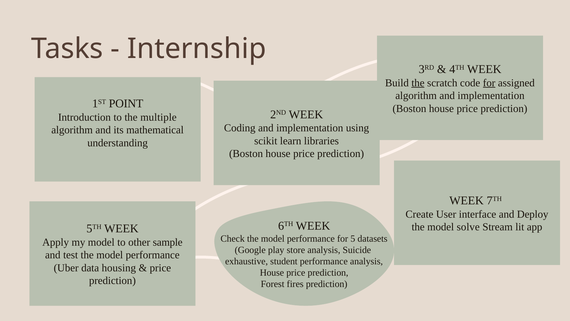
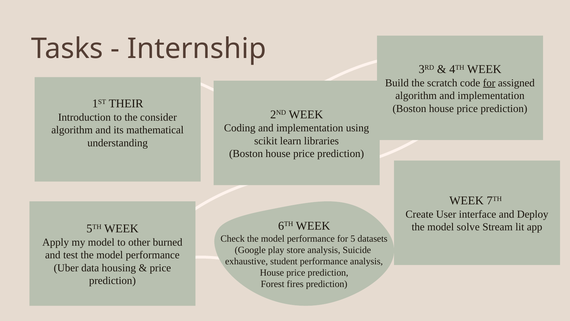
the at (418, 83) underline: present -> none
POINT: POINT -> THEIR
multiple: multiple -> consider
sample: sample -> burned
